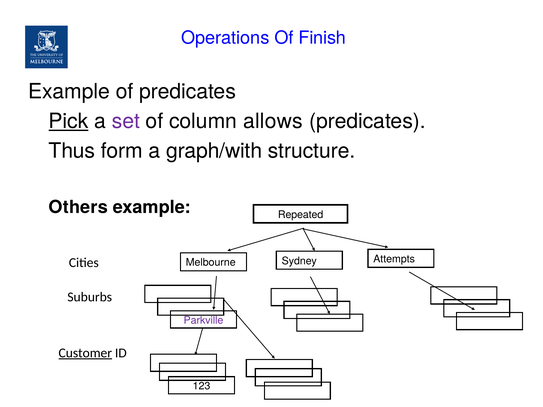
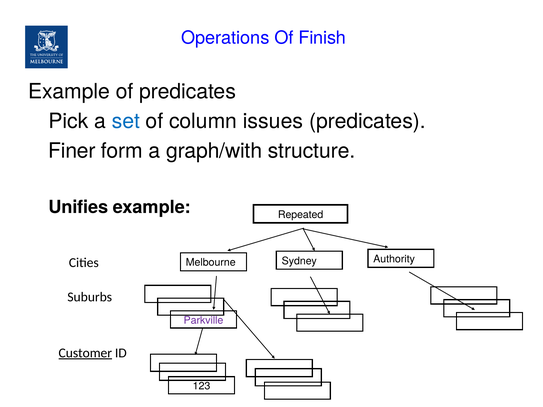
Pick underline: present -> none
set colour: purple -> blue
allows: allows -> issues
Thus: Thus -> Finer
Others: Others -> Unifies
Attempts: Attempts -> Authority
